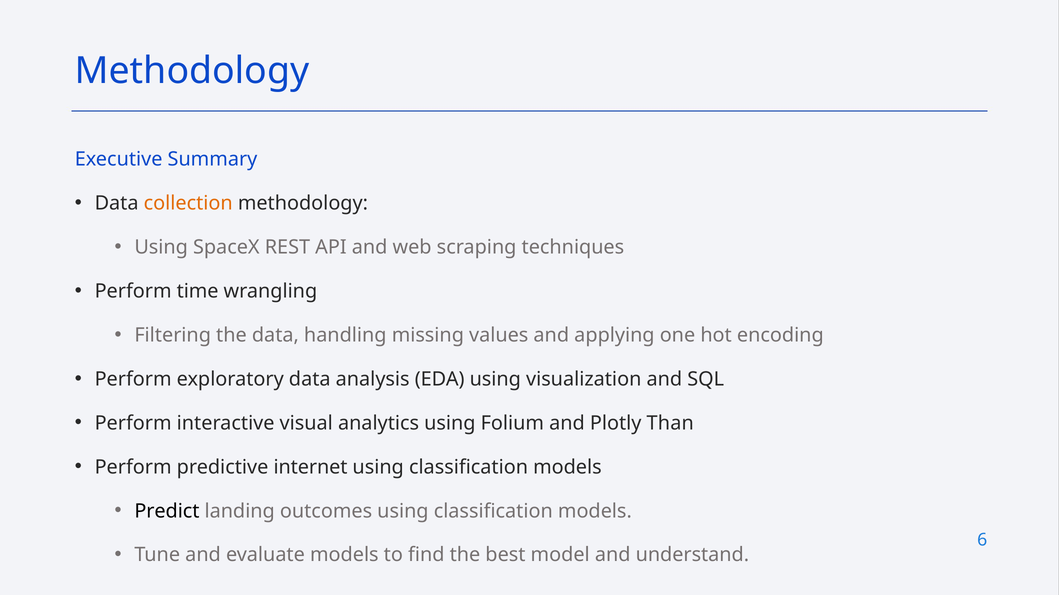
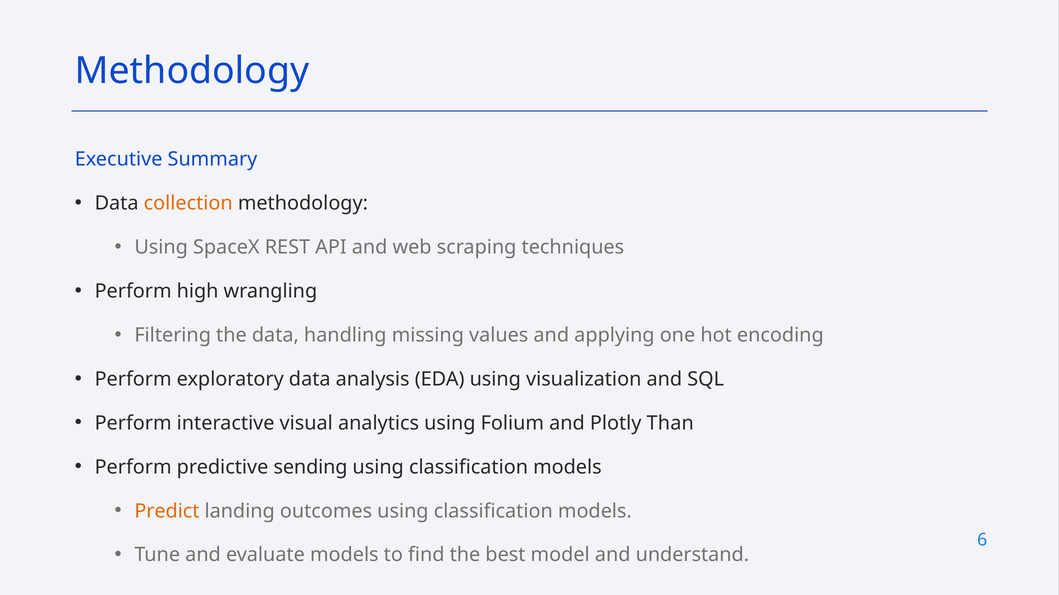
time: time -> high
internet: internet -> sending
Predict colour: black -> orange
